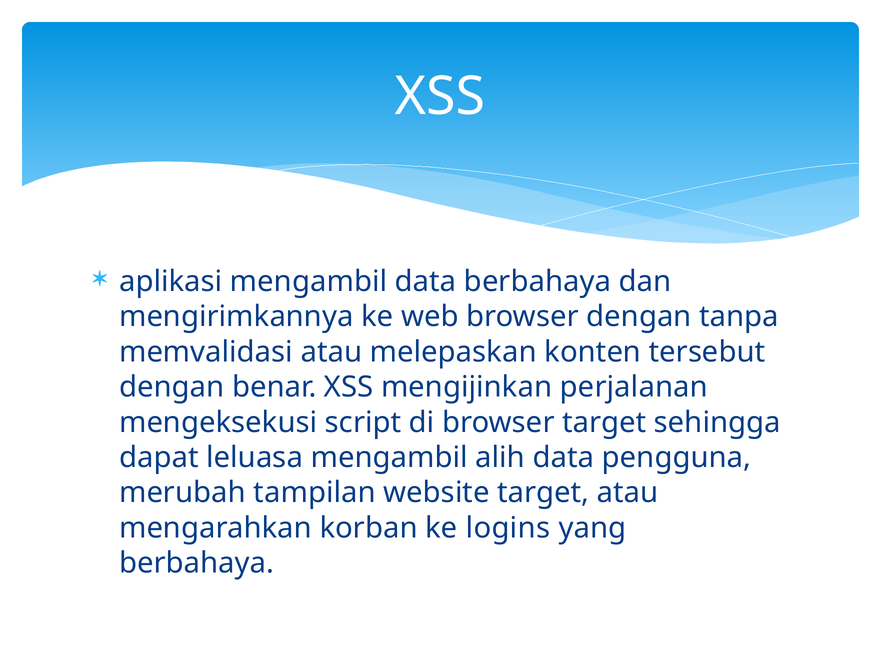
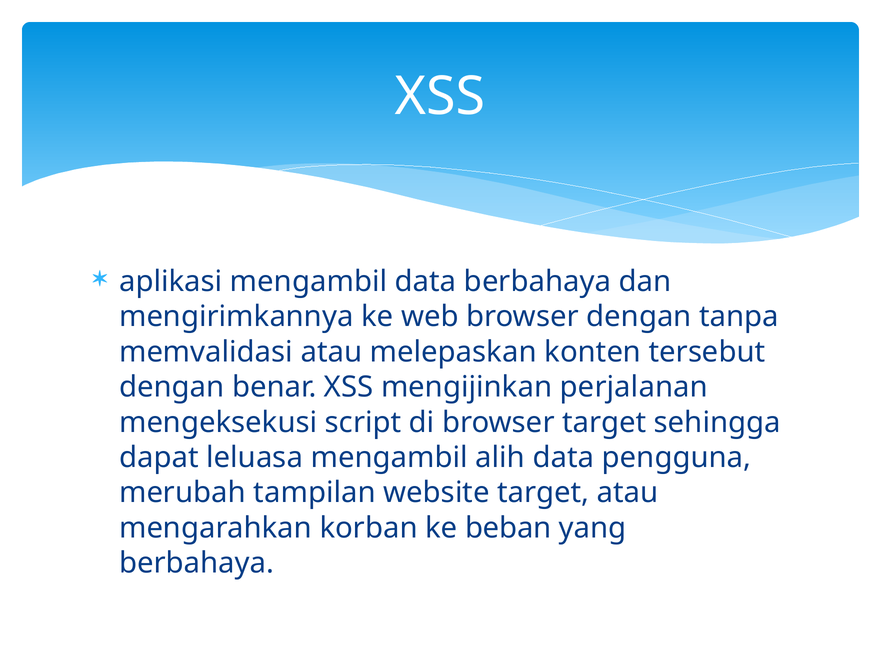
logins: logins -> beban
